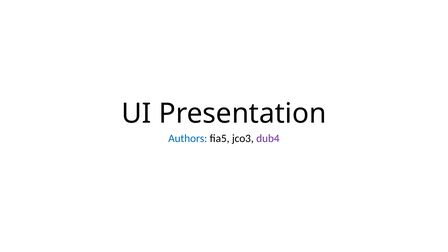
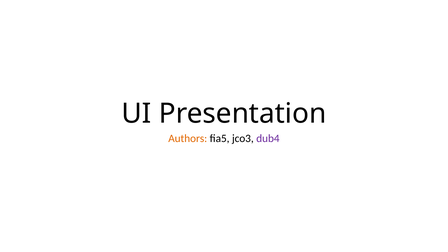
Authors colour: blue -> orange
